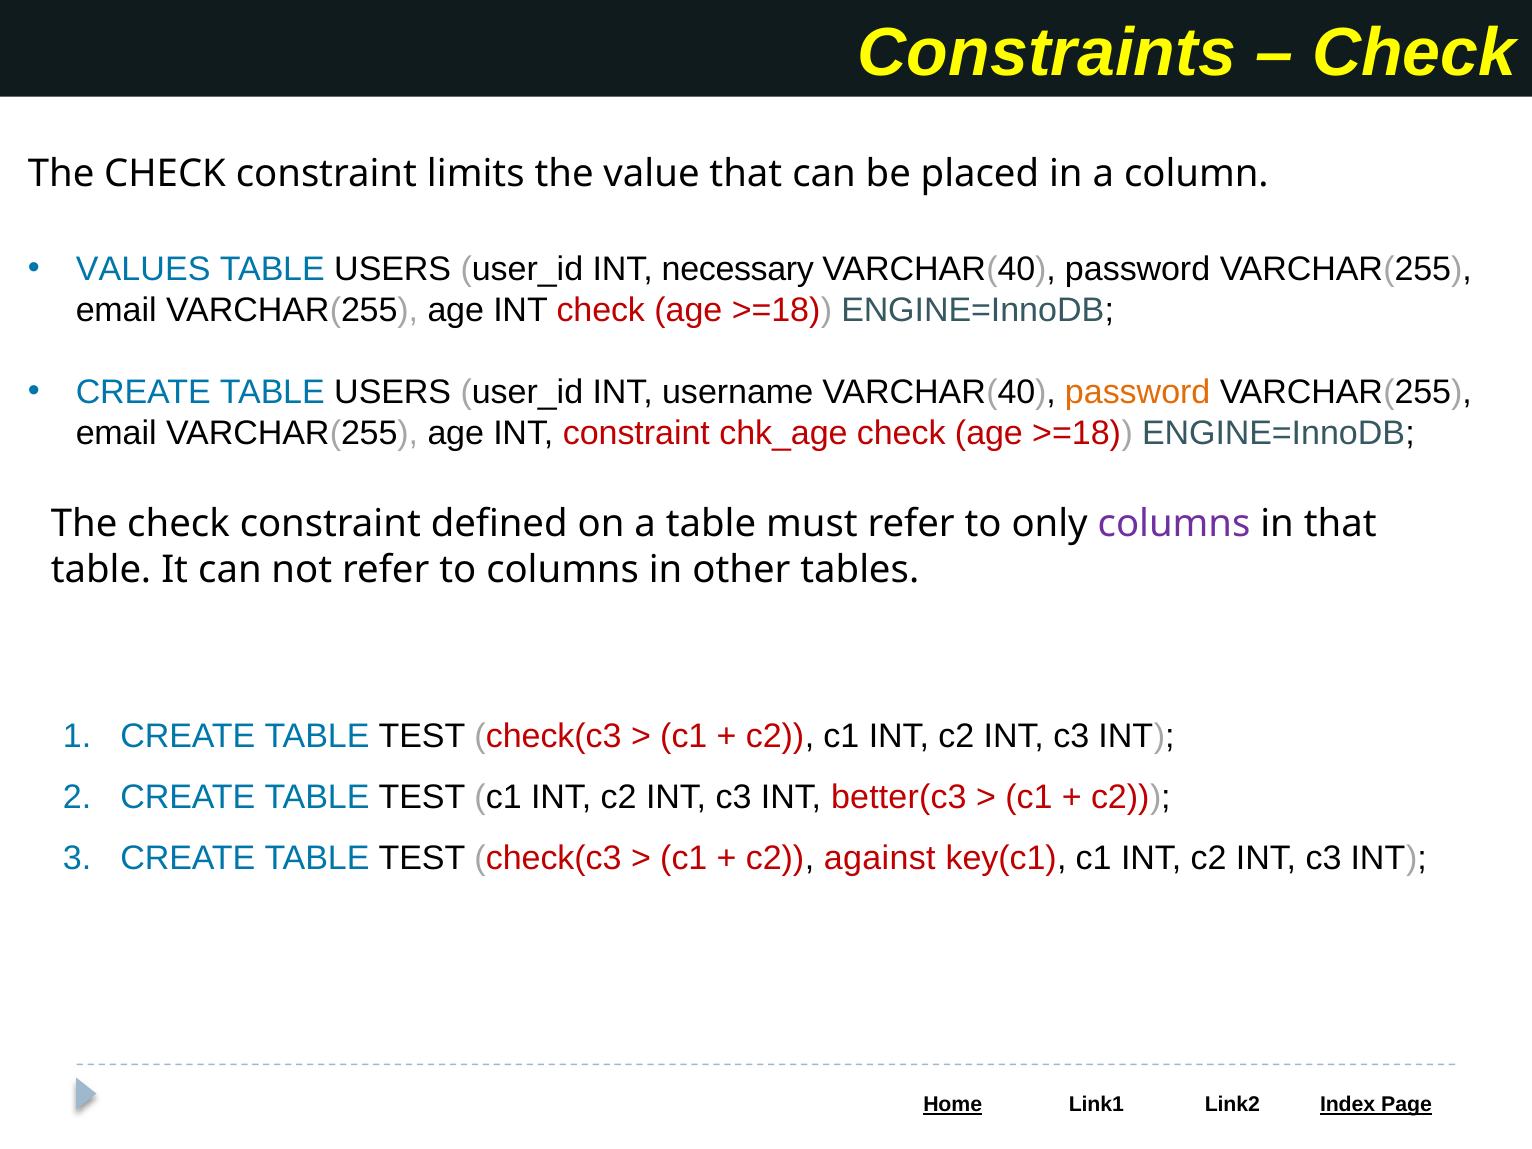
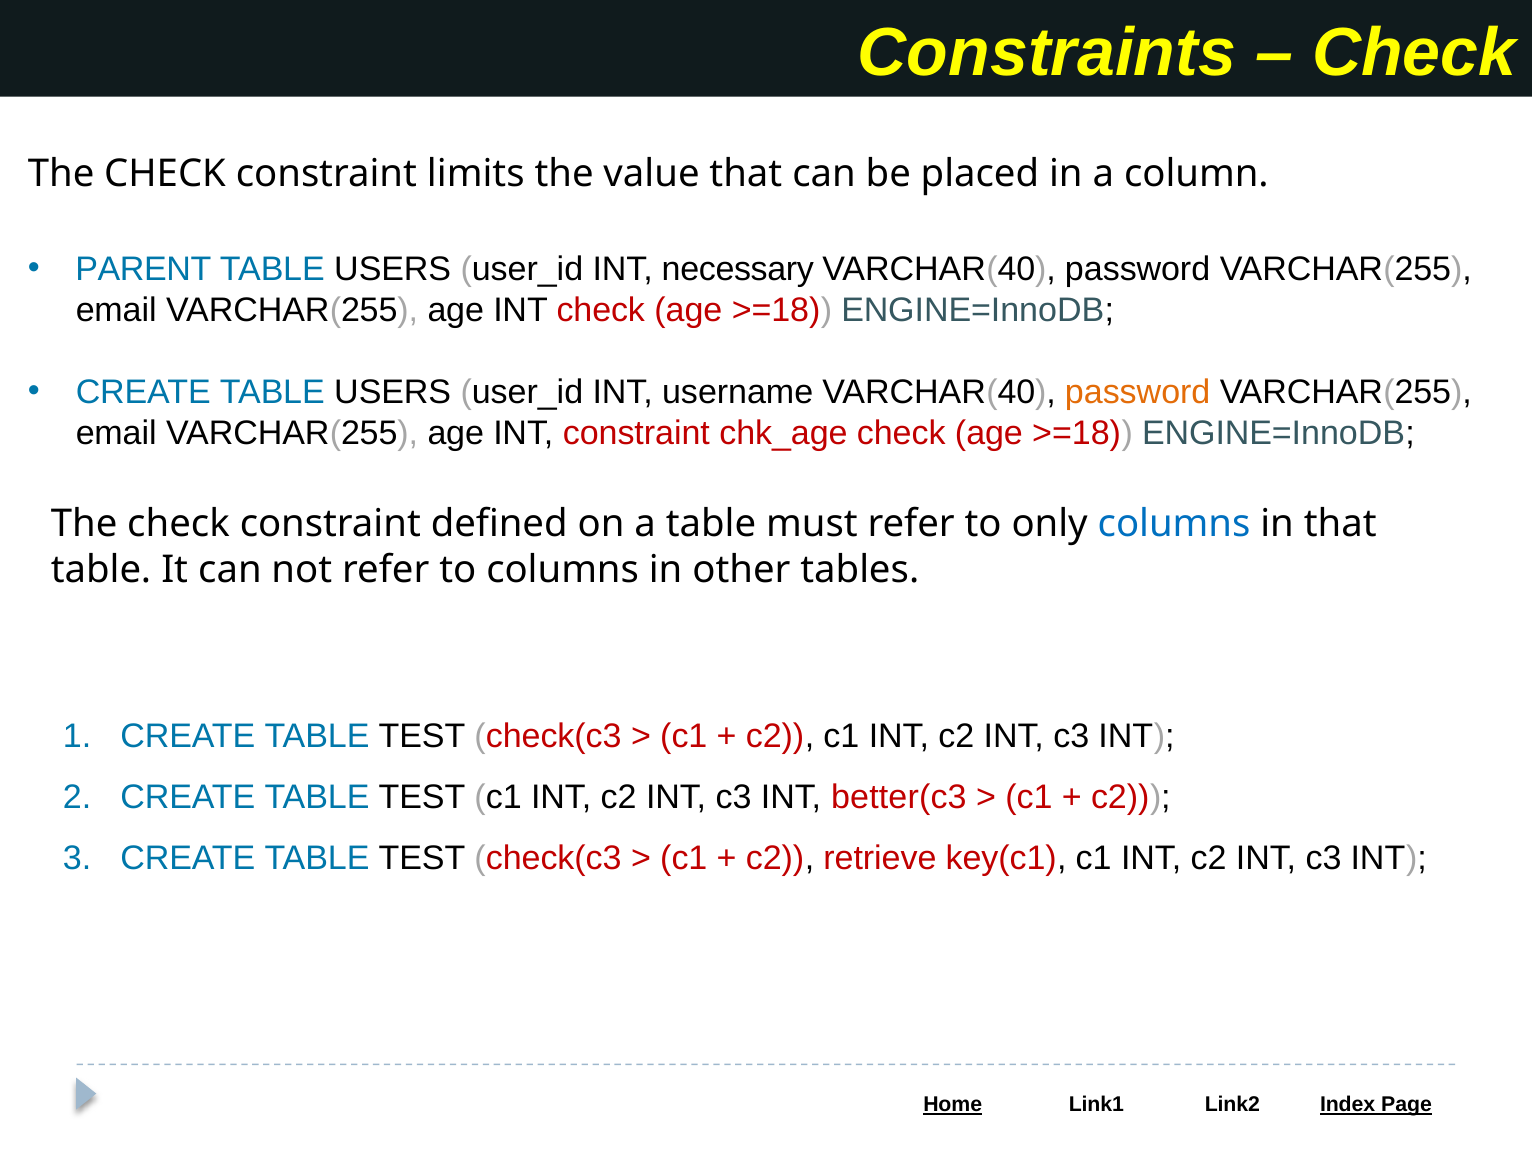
VALUES: VALUES -> PARENT
columns at (1174, 524) colour: purple -> blue
against: against -> retrieve
